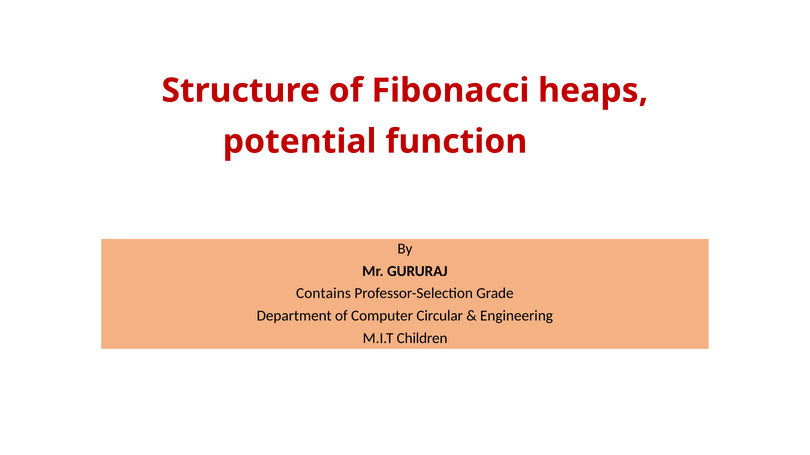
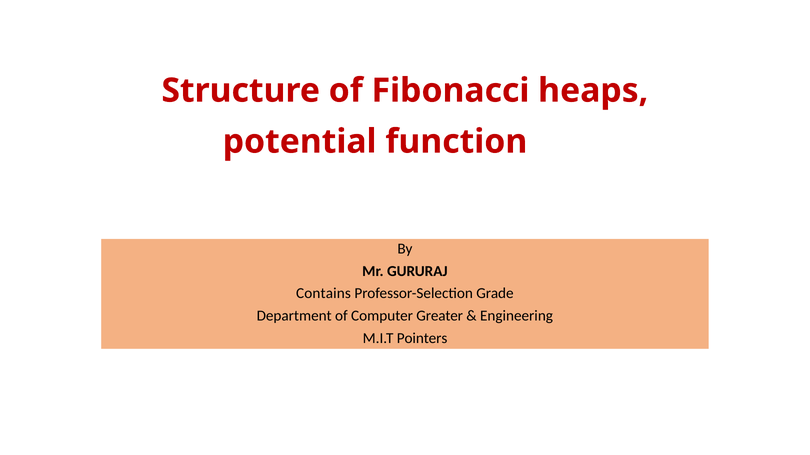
Circular: Circular -> Greater
Children: Children -> Pointers
